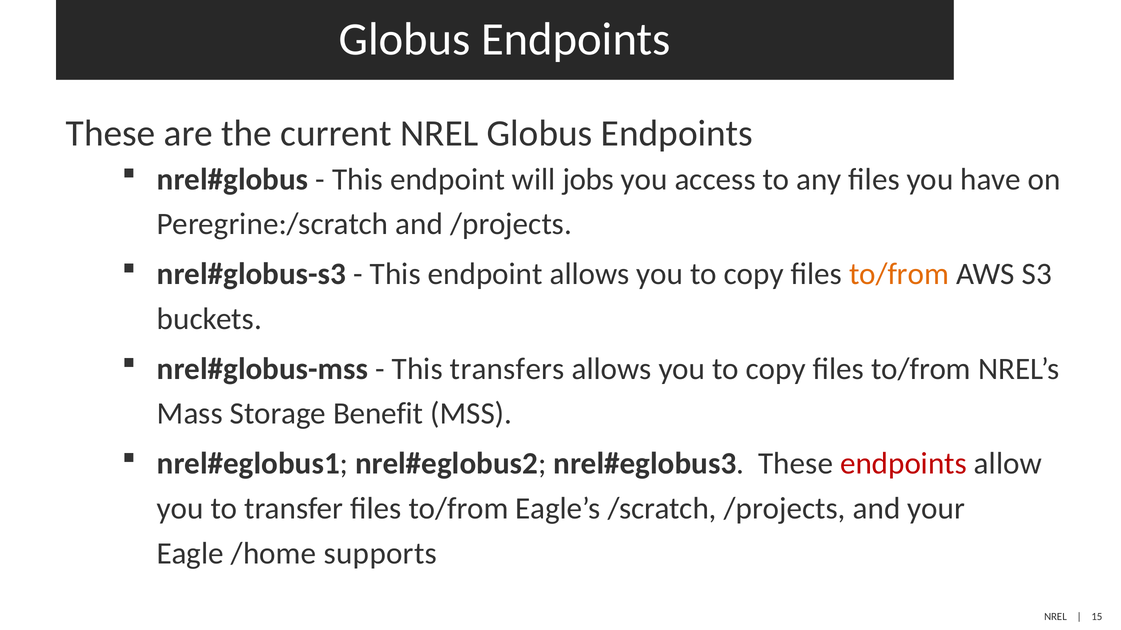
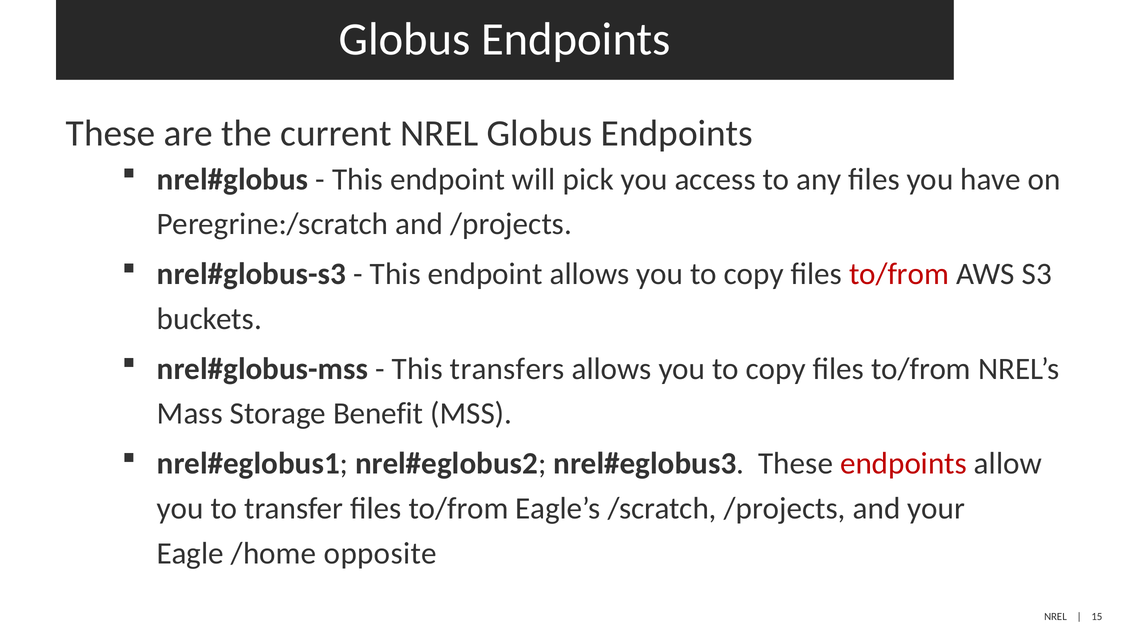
jobs: jobs -> pick
to/from at (899, 274) colour: orange -> red
supports: supports -> opposite
